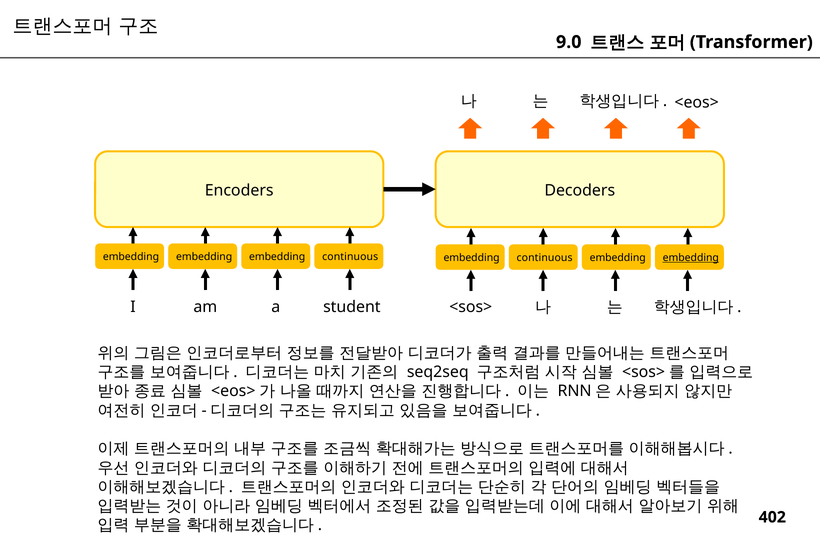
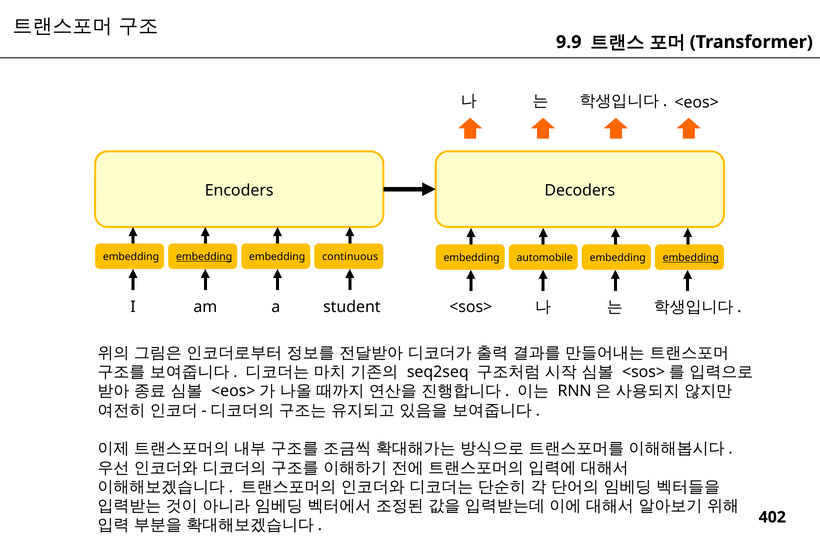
9.0: 9.0 -> 9.9
embedding at (204, 257) underline: none -> present
continuous at (545, 258): continuous -> automobile
